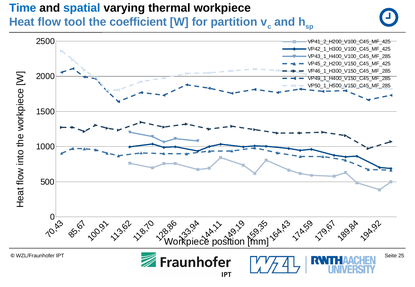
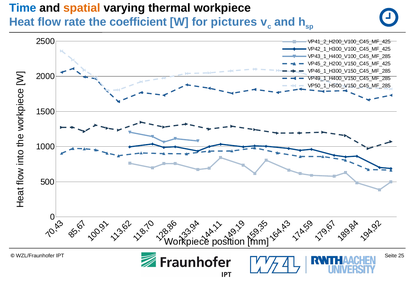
spatial colour: blue -> orange
tool: tool -> rate
partition: partition -> pictures
